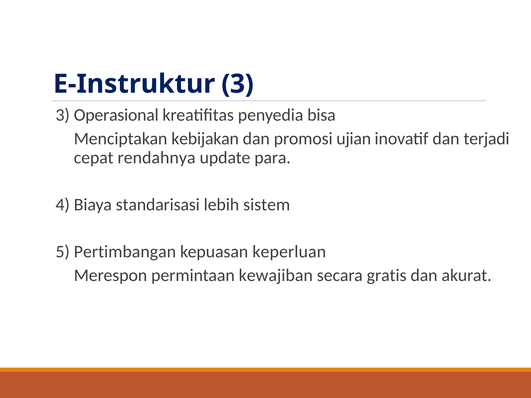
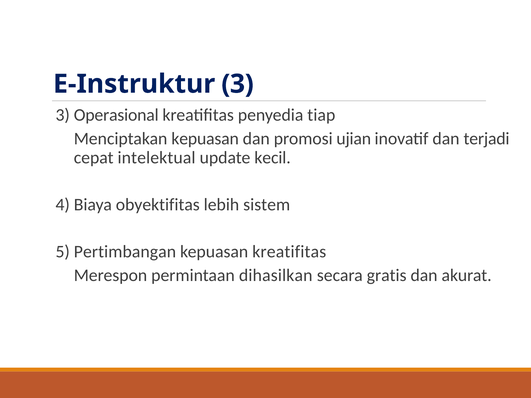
bisa: bisa -> tiap
Menciptakan kebijakan: kebijakan -> kepuasan
rendahnya: rendahnya -> intelektual
para: para -> kecil
standarisasi: standarisasi -> obyektifitas
kepuasan keperluan: keperluan -> kreatifitas
kewajiban: kewajiban -> dihasilkan
